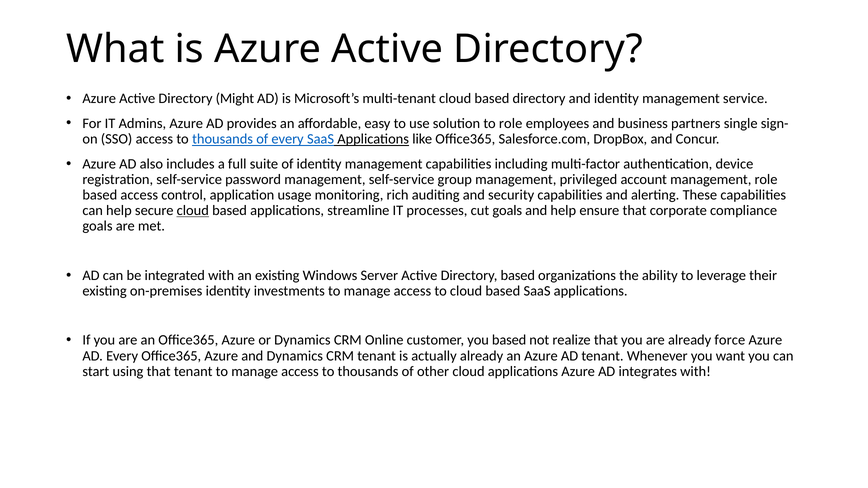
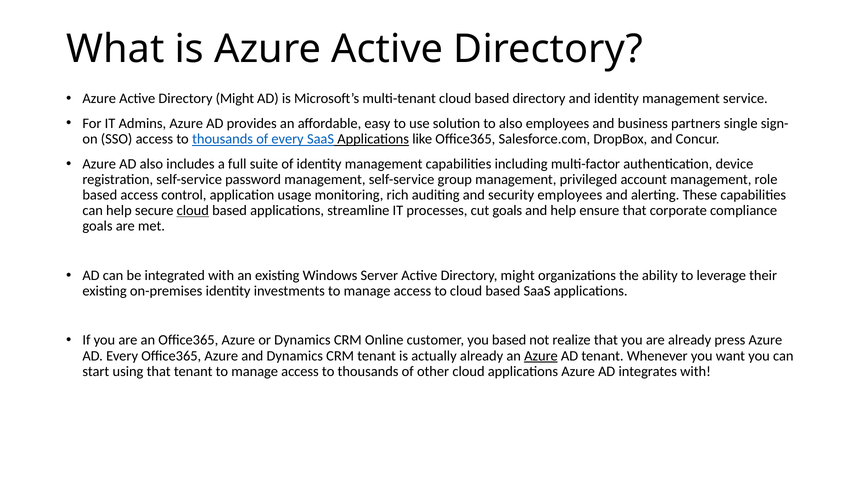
to role: role -> also
security capabilities: capabilities -> employees
Server Active Directory based: based -> might
force: force -> press
Azure at (541, 356) underline: none -> present
